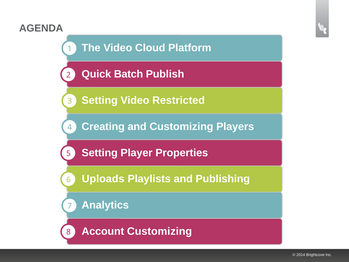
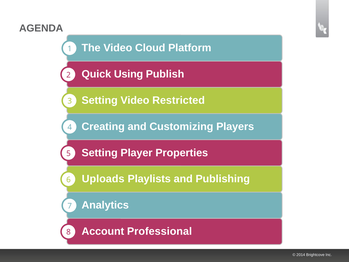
Batch: Batch -> Using
Account Customizing: Customizing -> Professional
